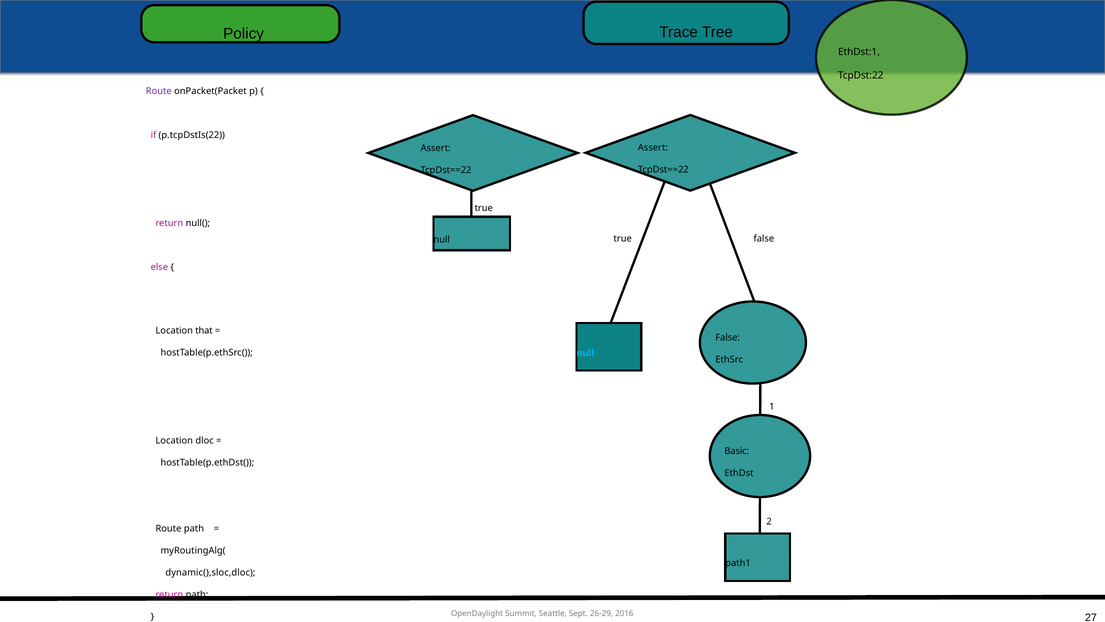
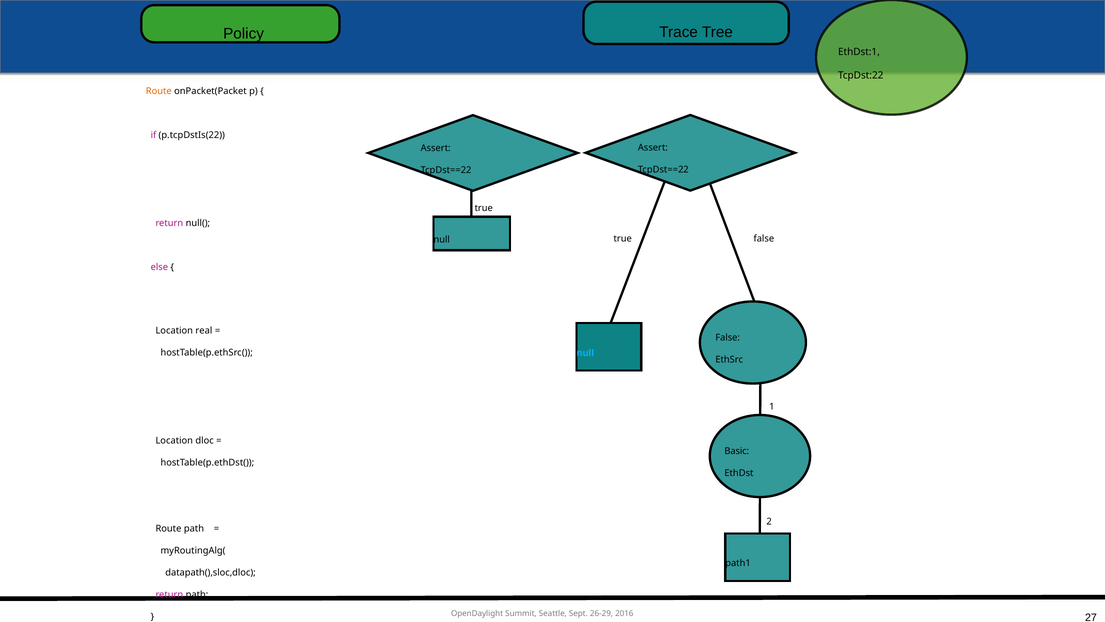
Route at (159, 91) colour: purple -> orange
that: that -> real
dynamic(),sloc,dloc: dynamic(),sloc,dloc -> datapath(),sloc,dloc
